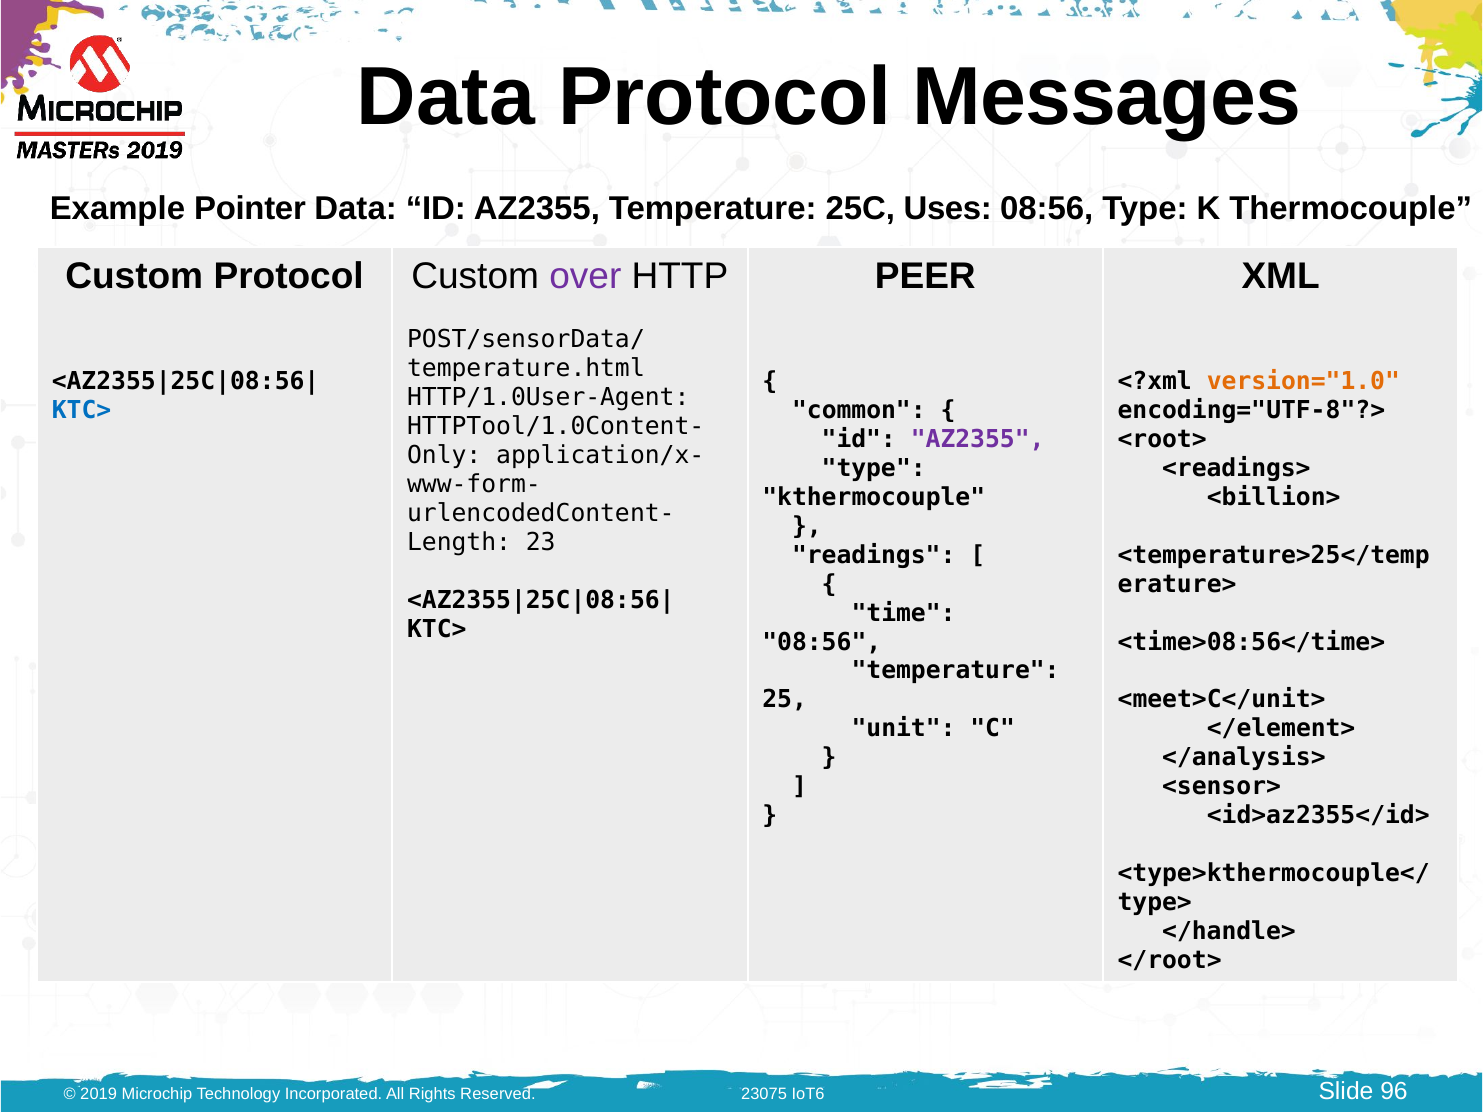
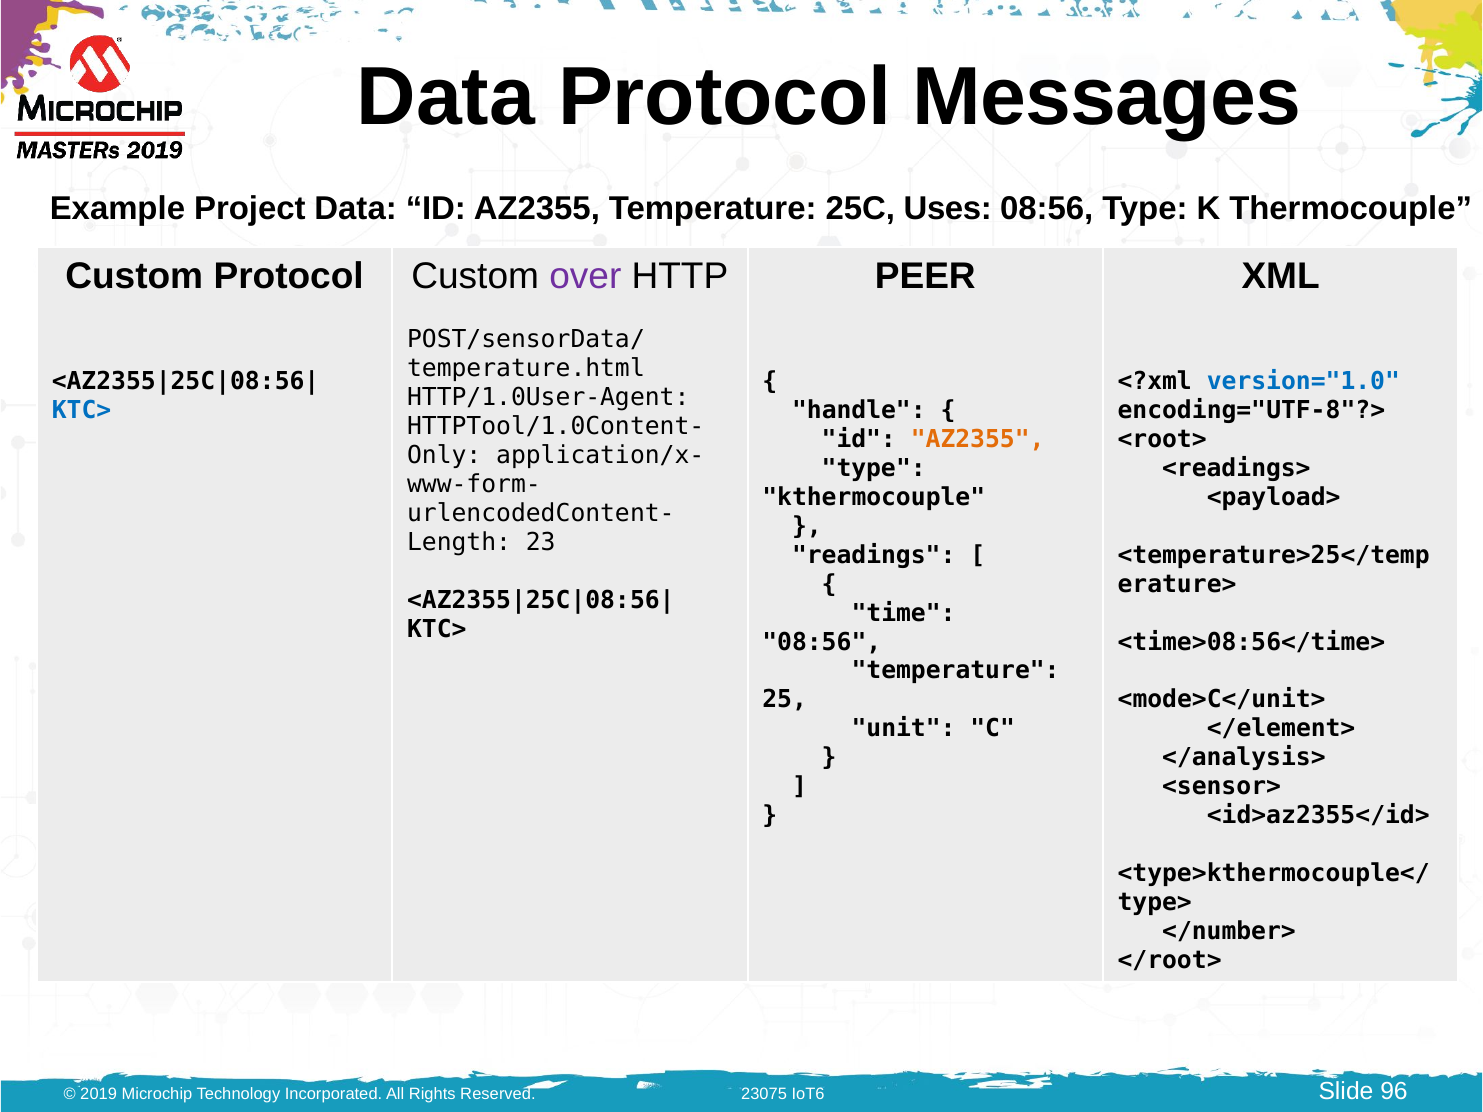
Pointer: Pointer -> Project
version="1.0 colour: orange -> blue
common: common -> handle
AZ2355 at (978, 439) colour: purple -> orange
<billion>: <billion> -> <payload>
<meet>C</unit>: <meet>C</unit> -> <mode>C</unit>
</handle>: </handle> -> </number>
